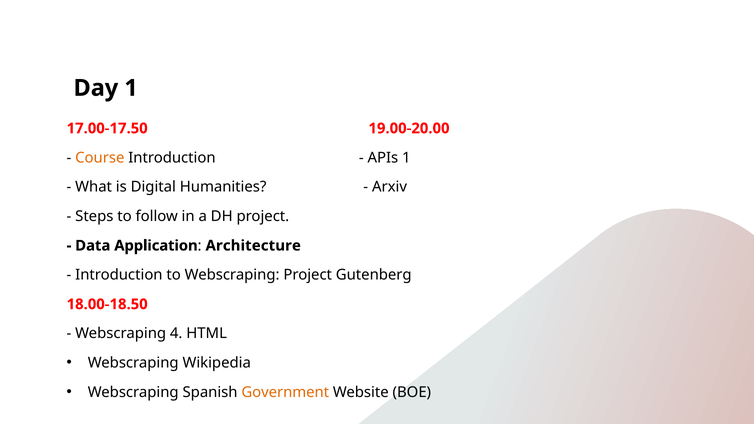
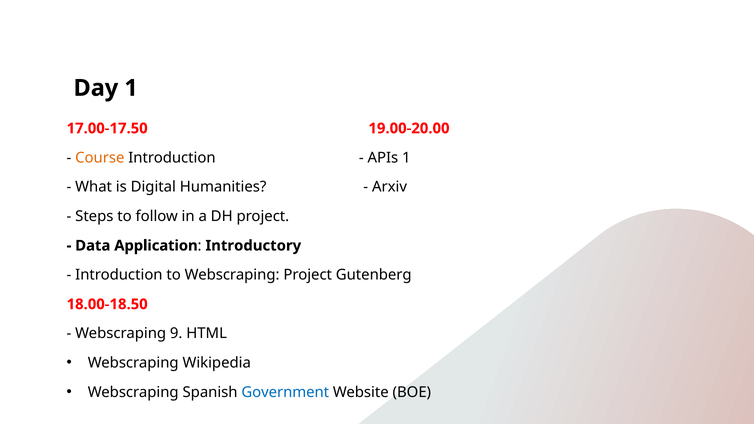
Architecture: Architecture -> Introductory
4: 4 -> 9
Government colour: orange -> blue
